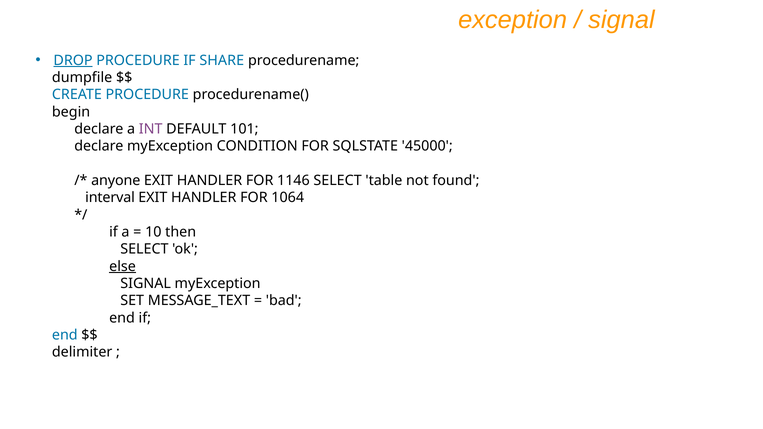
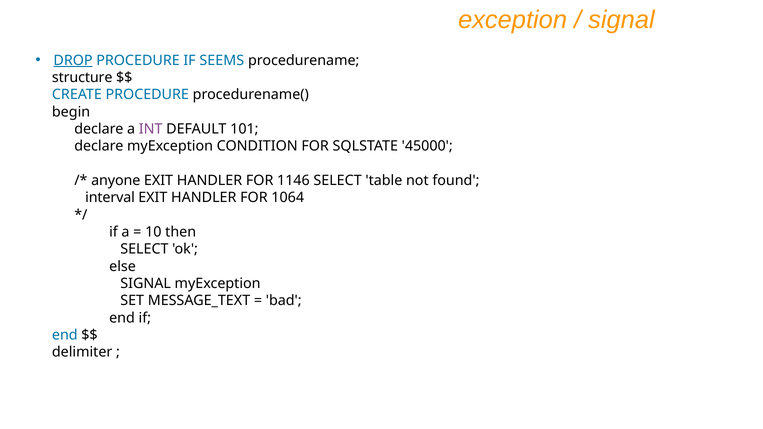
SHARE: SHARE -> SEEMS
dumpfile: dumpfile -> structure
else underline: present -> none
